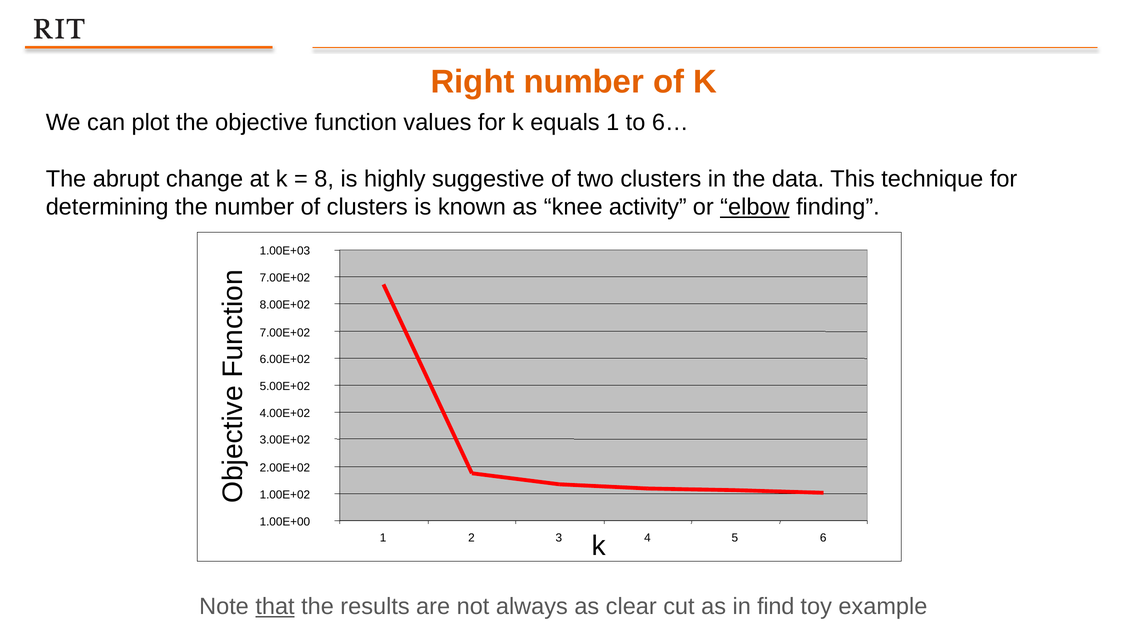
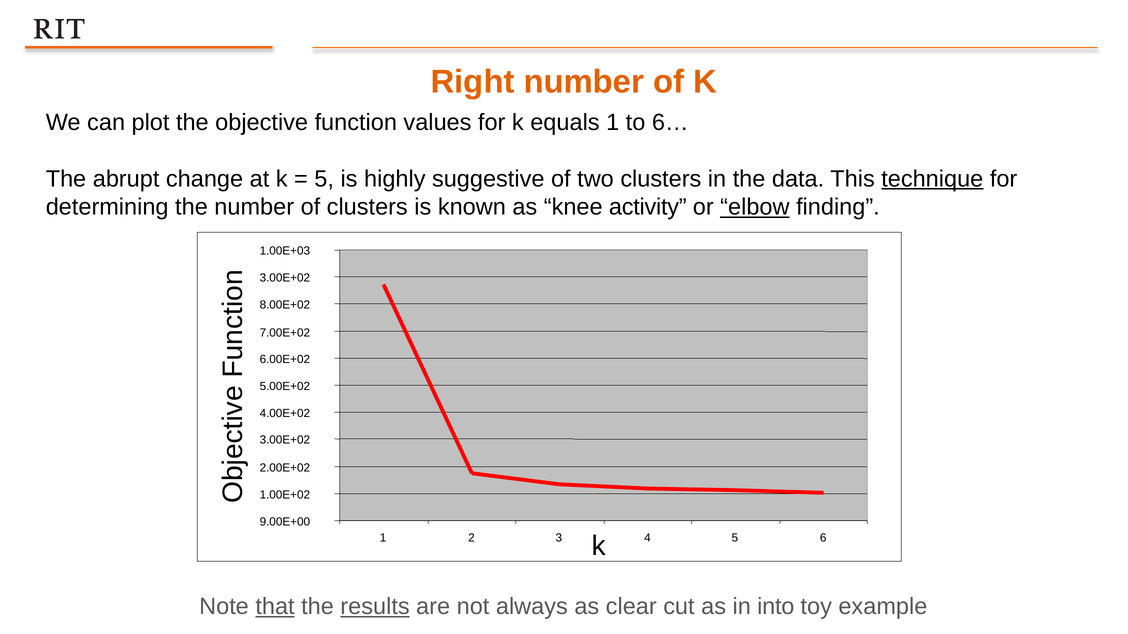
8 at (324, 179): 8 -> 5
technique underline: none -> present
7.00E+02 at (285, 278): 7.00E+02 -> 3.00E+02
1.00E+00: 1.00E+00 -> 9.00E+00
results underline: none -> present
find: find -> into
